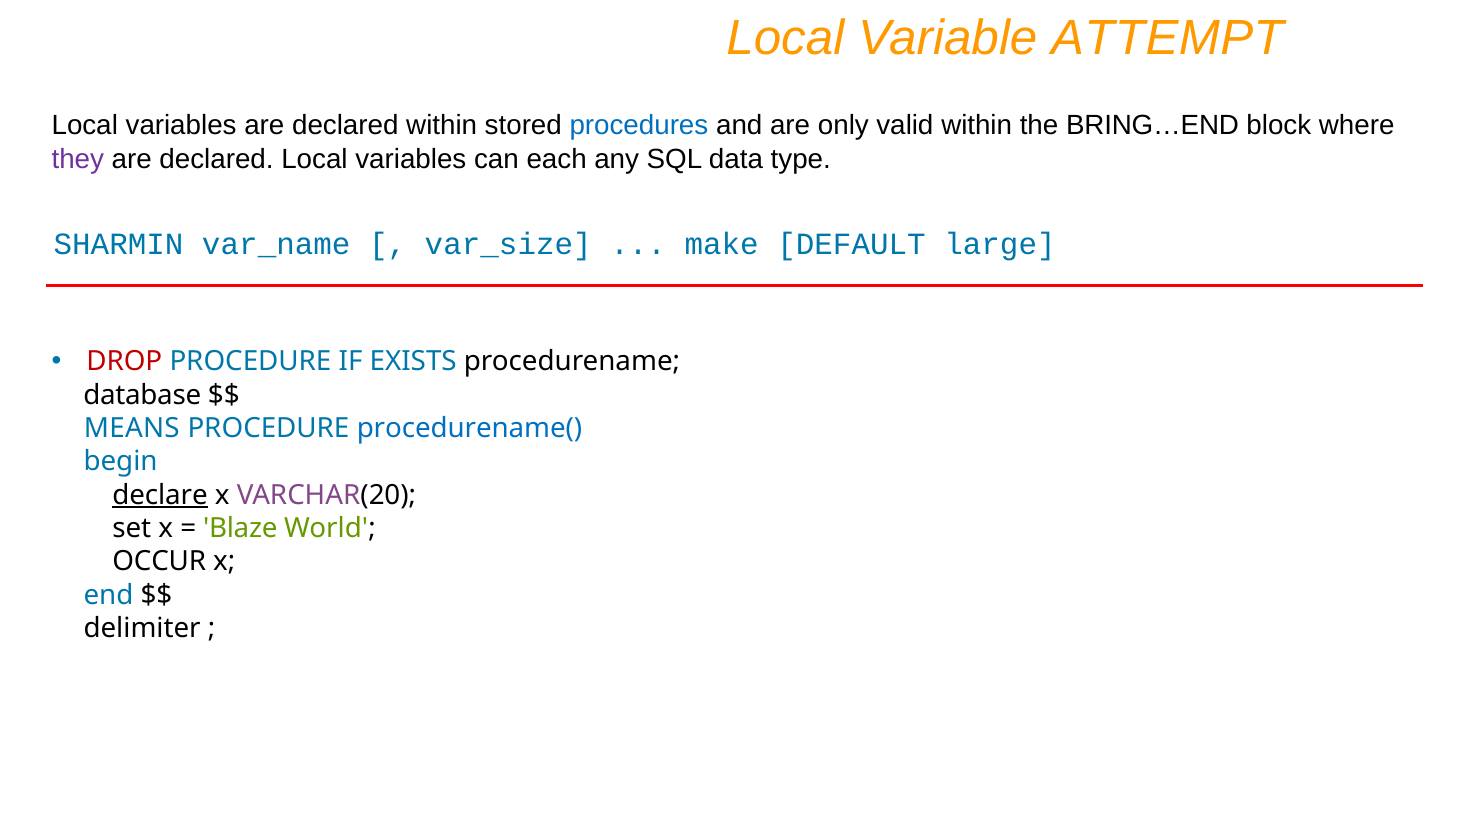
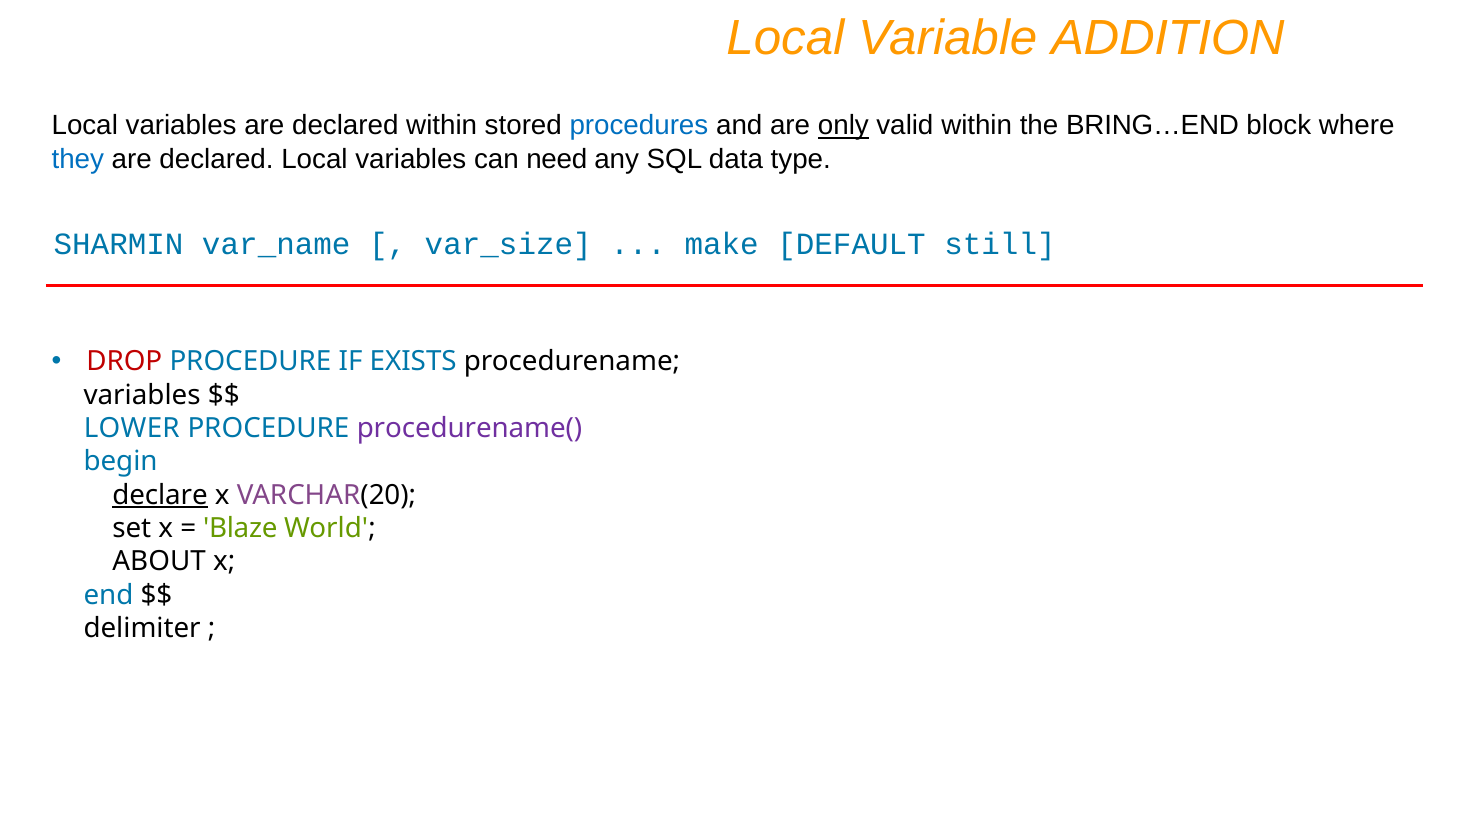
ATTEMPT: ATTEMPT -> ADDITION
only underline: none -> present
they colour: purple -> blue
each: each -> need
large: large -> still
database at (142, 395): database -> variables
MEANS: MEANS -> LOWER
procedurename( colour: blue -> purple
OCCUR: OCCUR -> ABOUT
